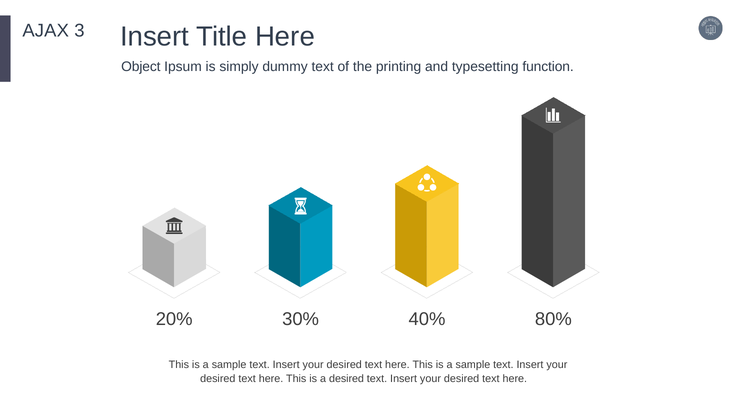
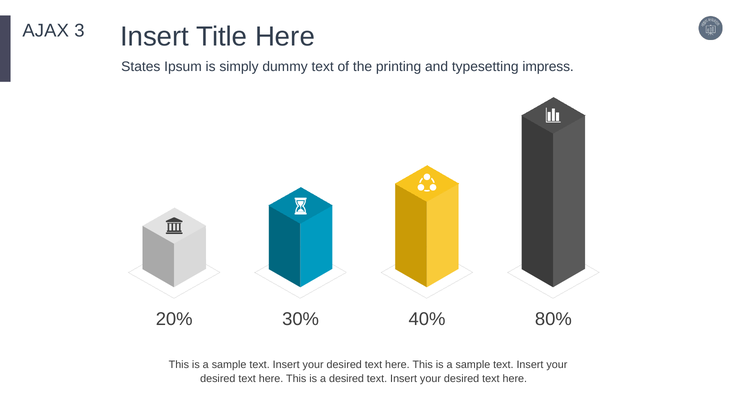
Object: Object -> States
function: function -> impress
